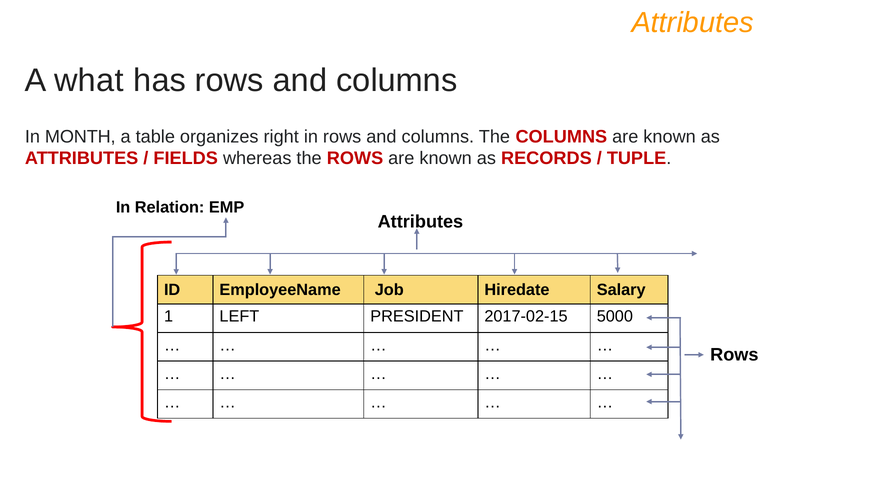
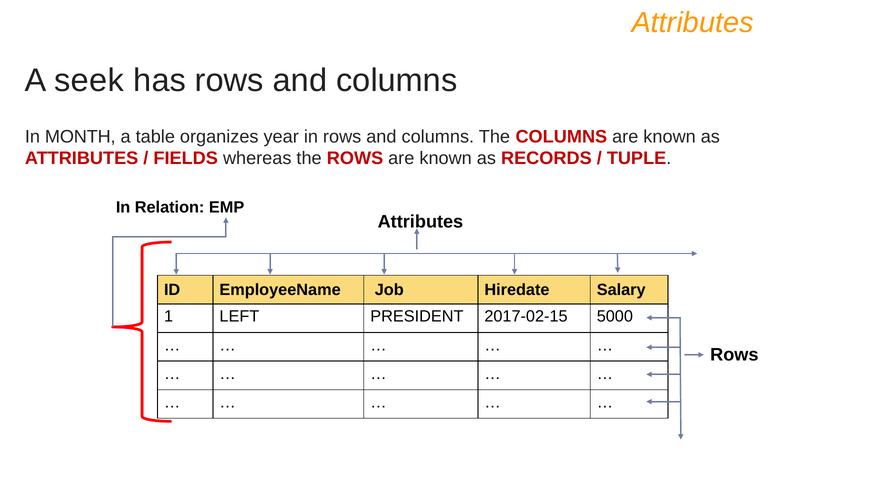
what: what -> seek
right: right -> year
